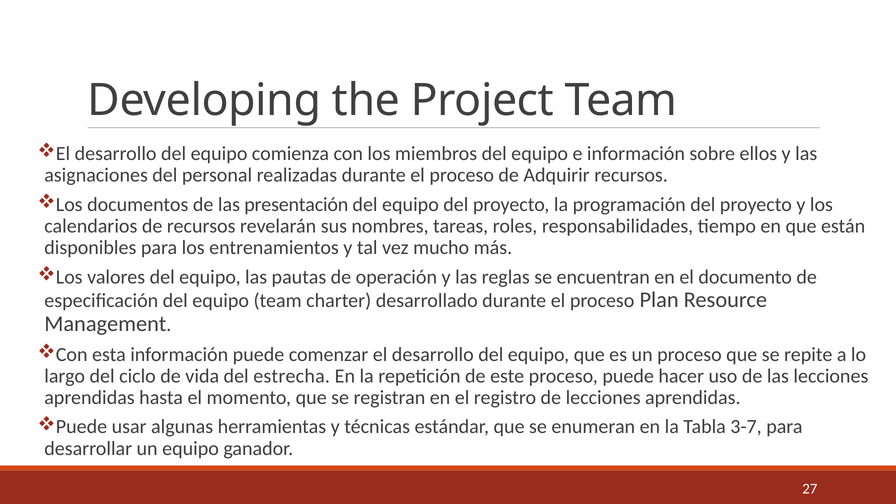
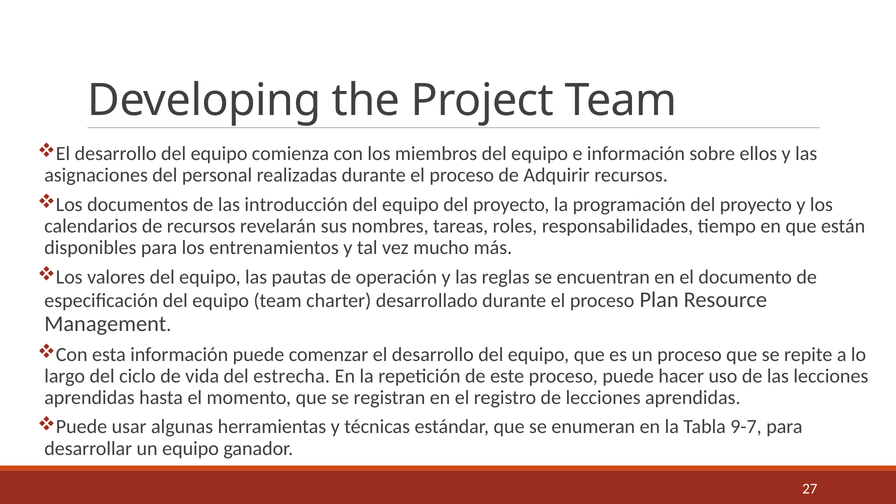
presentación: presentación -> introducción
3-7: 3-7 -> 9-7
